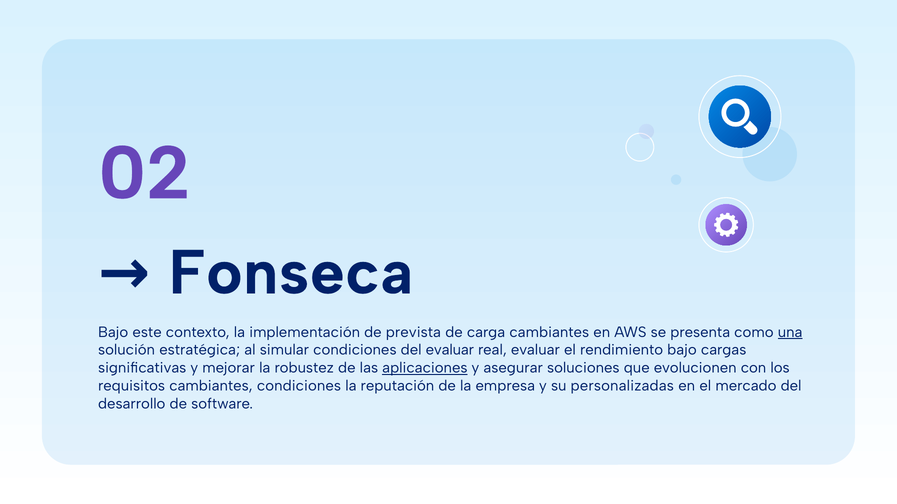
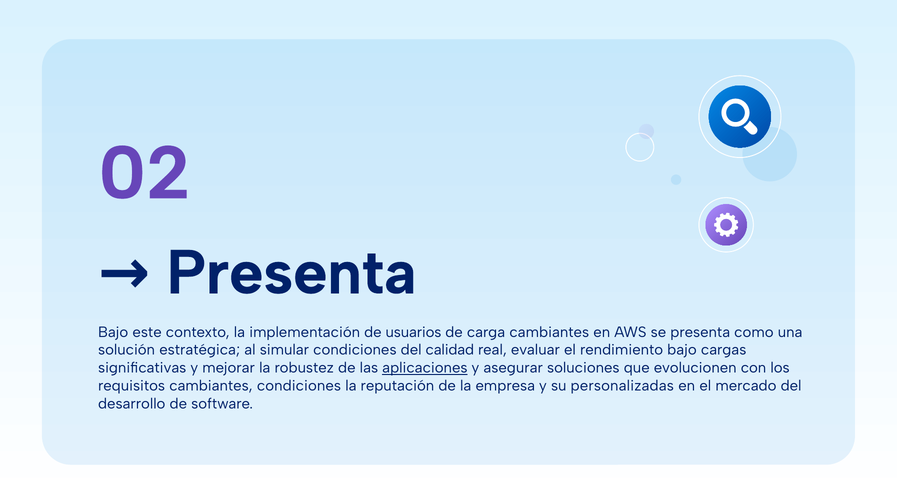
Fonseca at (291, 273): Fonseca -> Presenta
prevista: prevista -> usuarios
una underline: present -> none
del evaluar: evaluar -> calidad
